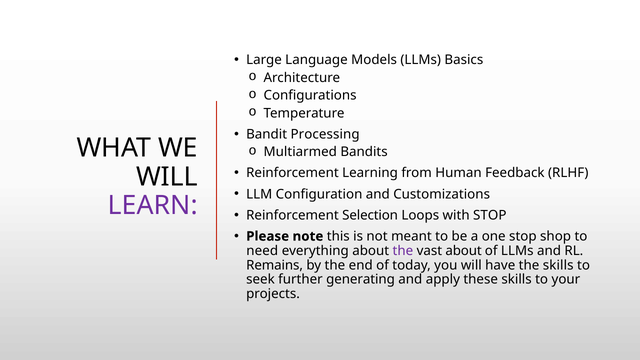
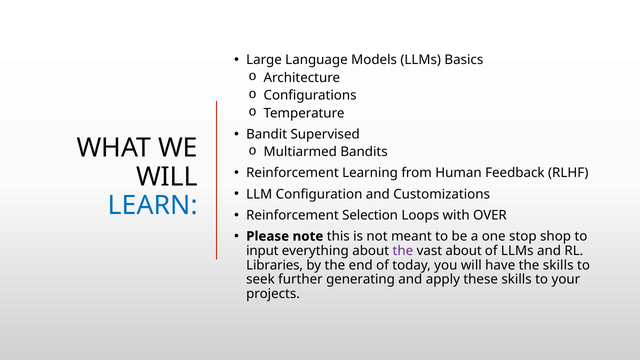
Processing: Processing -> Supervised
LEARN colour: purple -> blue
with STOP: STOP -> OVER
need: need -> input
Remains: Remains -> Libraries
